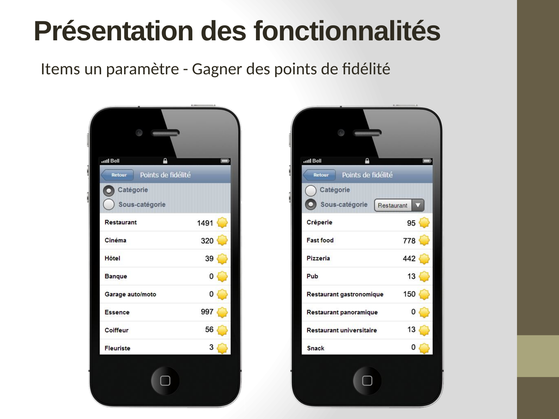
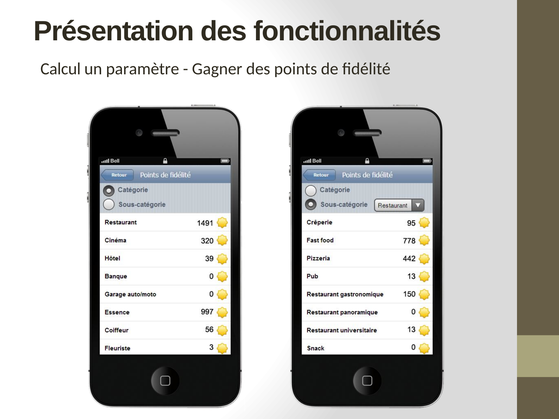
Items: Items -> Calcul
